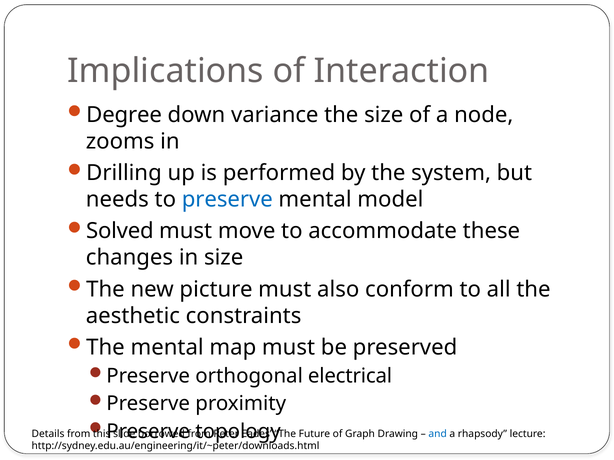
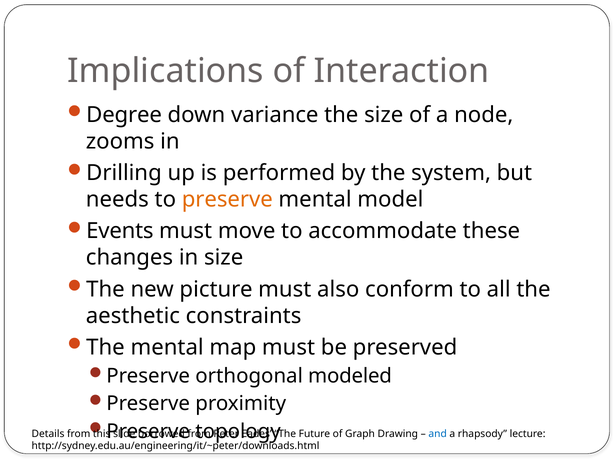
preserve at (227, 200) colour: blue -> orange
Solved: Solved -> Events
electrical: electrical -> modeled
